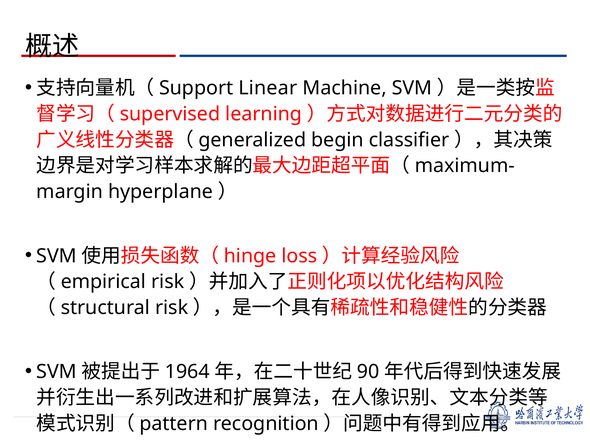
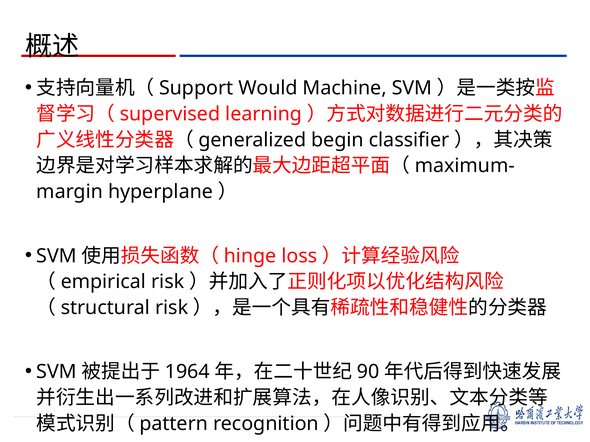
Linear: Linear -> Would
